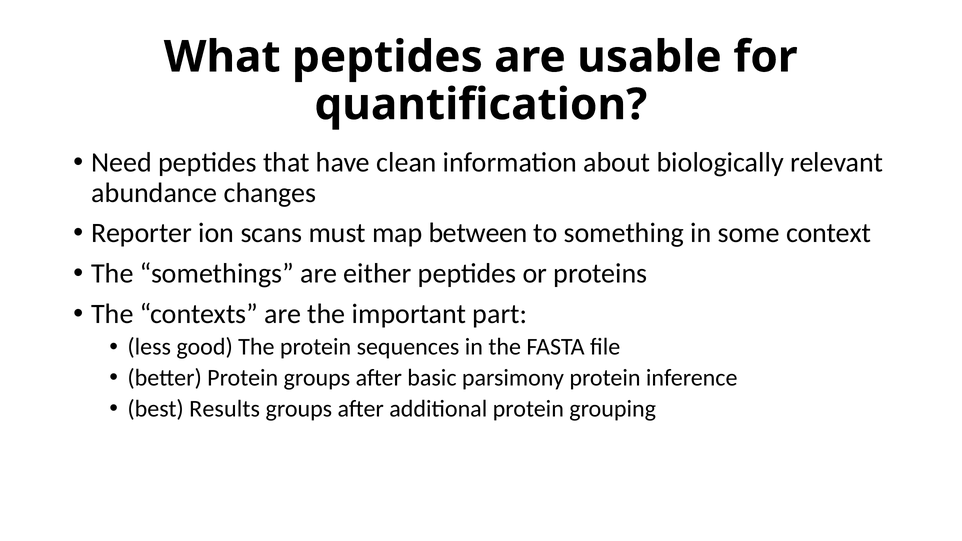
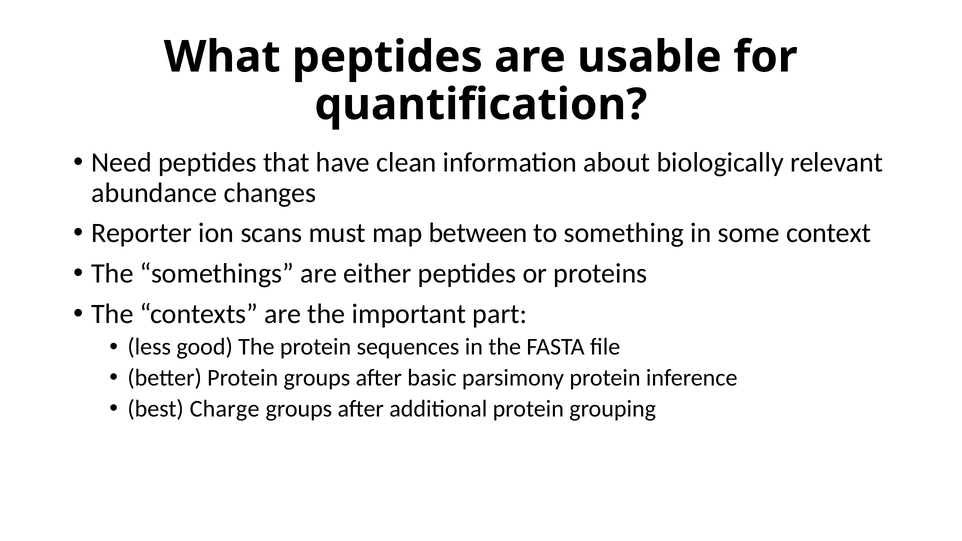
Results: Results -> Charge
